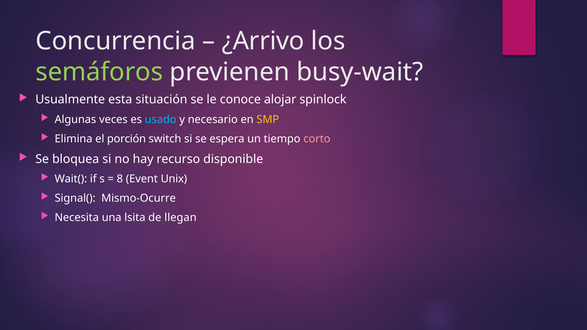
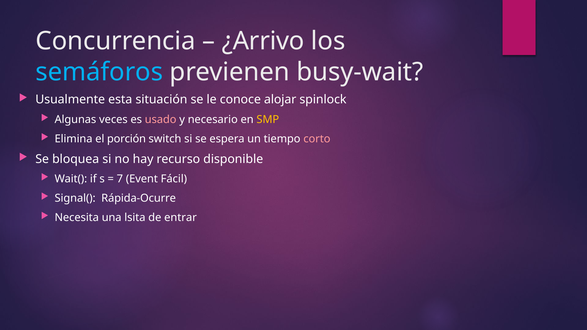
semáforos colour: light green -> light blue
usado colour: light blue -> pink
8: 8 -> 7
Unix: Unix -> Fácil
Mismo-Ocurre: Mismo-Ocurre -> Rápida-Ocurre
llegan: llegan -> entrar
